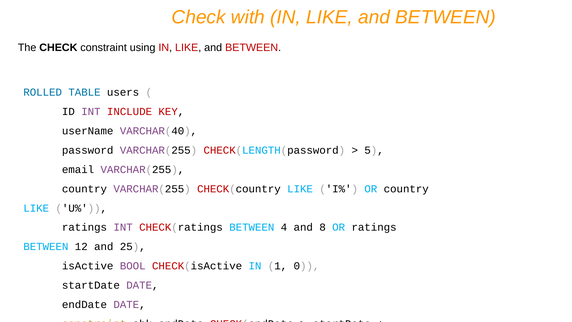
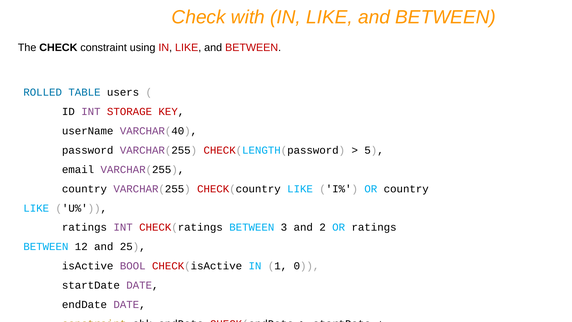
INCLUDE: INCLUDE -> STORAGE
4: 4 -> 3
8: 8 -> 2
